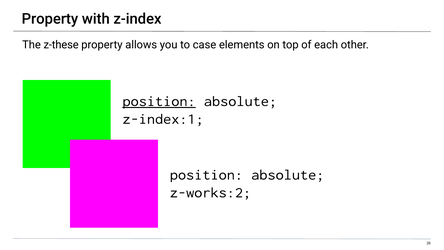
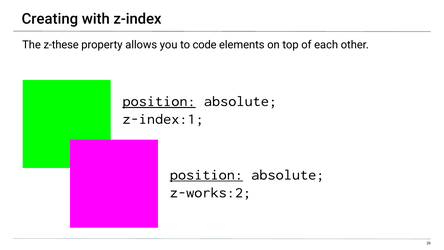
Property at (50, 19): Property -> Creating
case: case -> code
position at (206, 174) underline: none -> present
